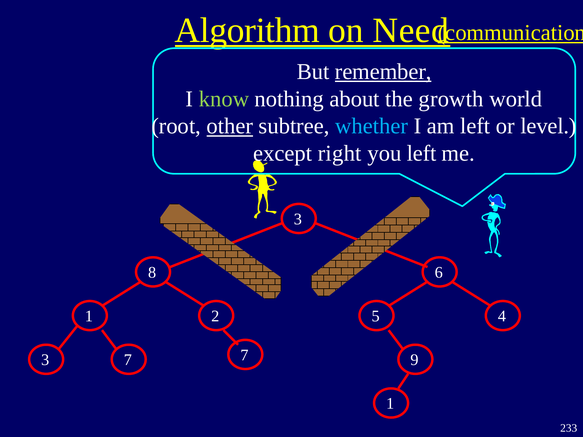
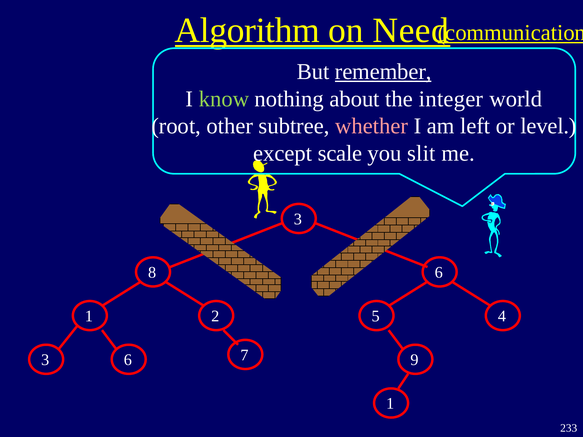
growth: growth -> integer
other underline: present -> none
whether colour: light blue -> pink
right: right -> scale
you left: left -> slit
3 7: 7 -> 6
